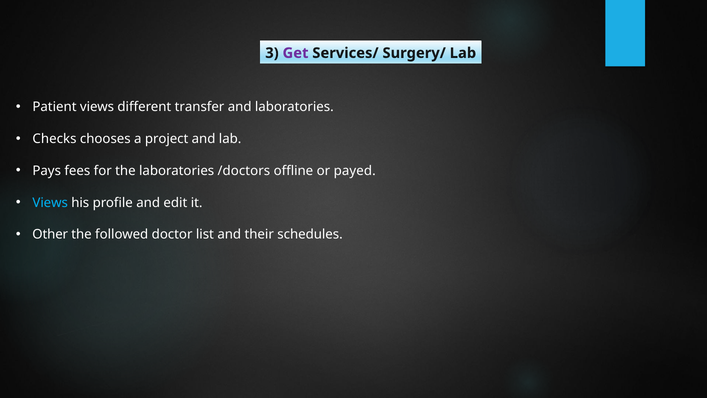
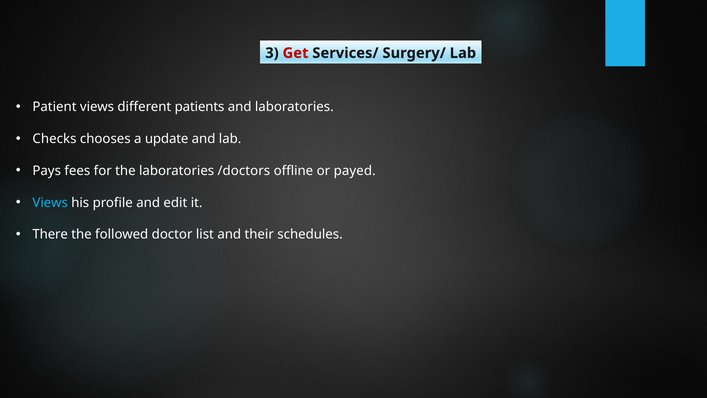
Get colour: purple -> red
transfer: transfer -> patients
project: project -> update
Other: Other -> There
